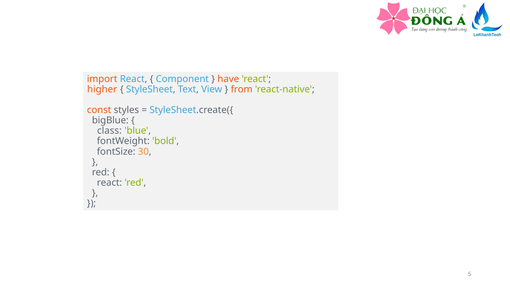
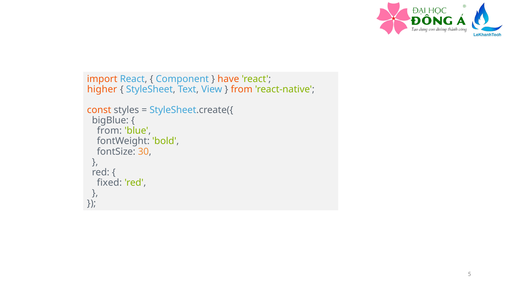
class at (109, 131): class -> from
react at (109, 183): react -> fixed
